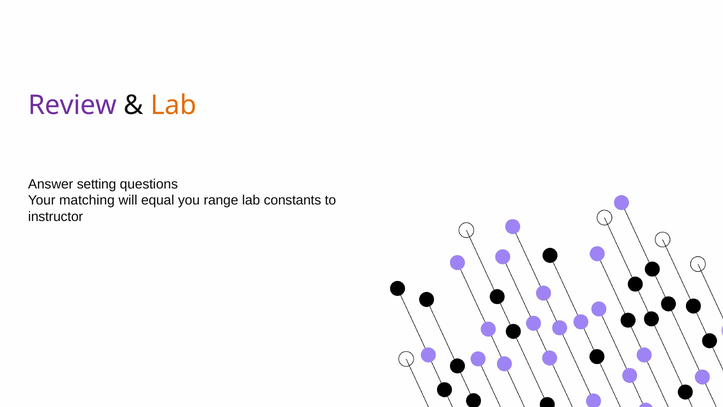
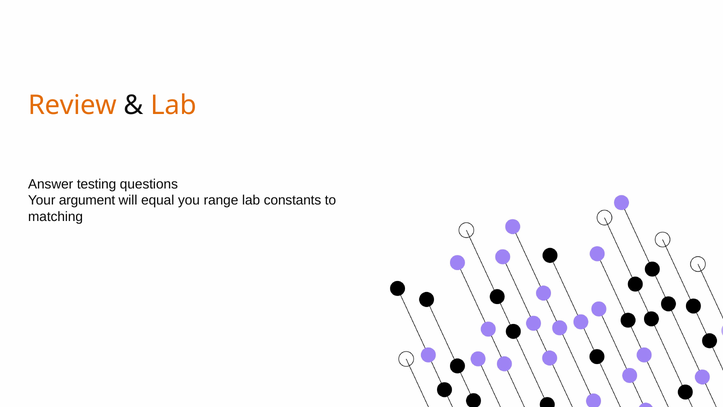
Review colour: purple -> orange
setting: setting -> testing
matching: matching -> argument
instructor: instructor -> matching
